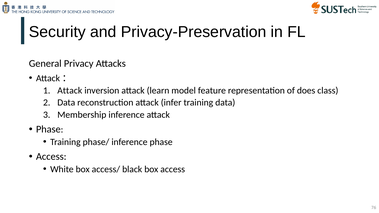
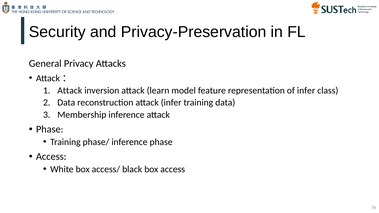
of does: does -> infer
